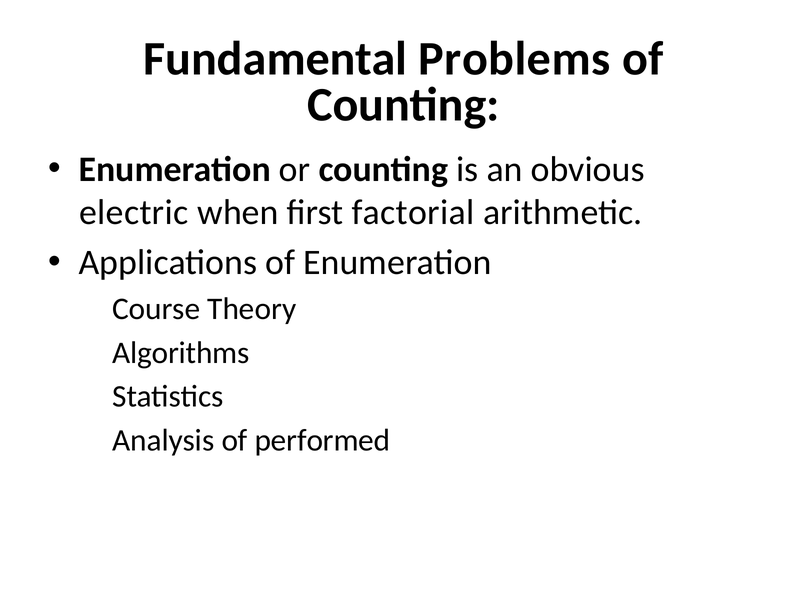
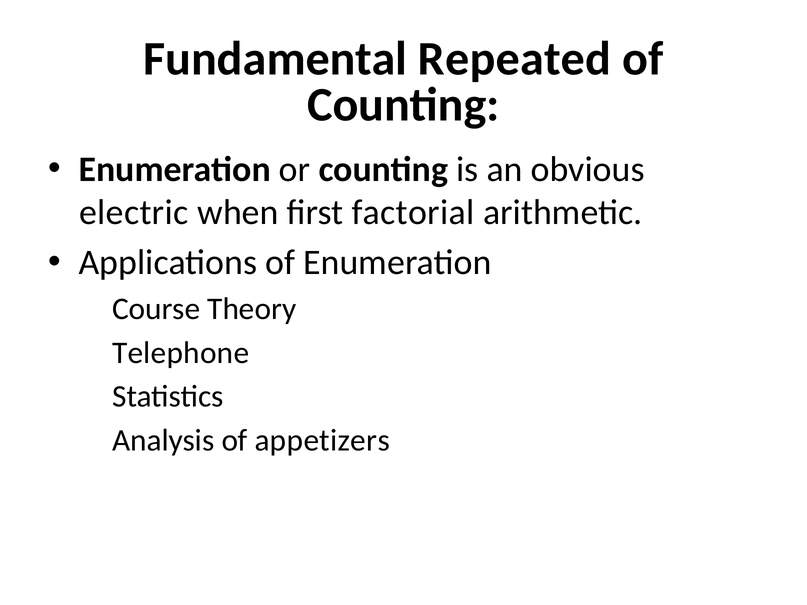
Problems: Problems -> Repeated
Algorithms: Algorithms -> Telephone
performed: performed -> appetizers
